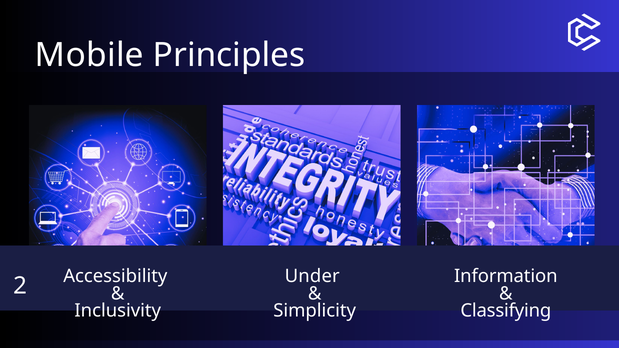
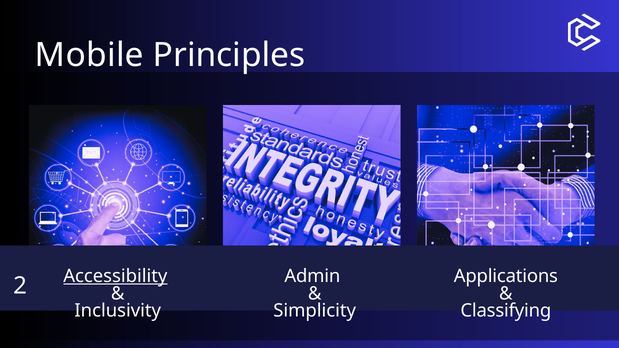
Accessibility underline: none -> present
Under: Under -> Admin
Information: Information -> Applications
